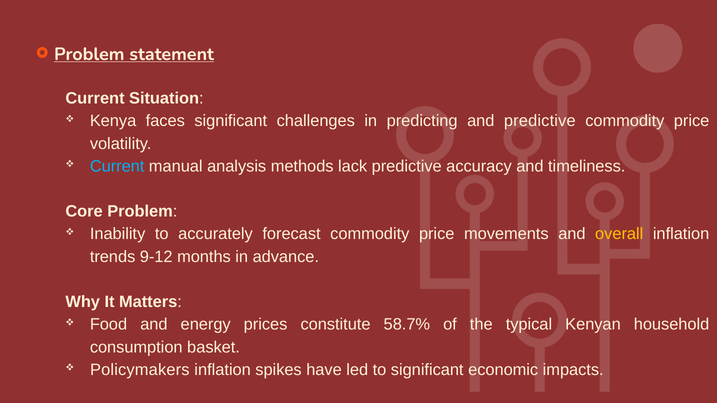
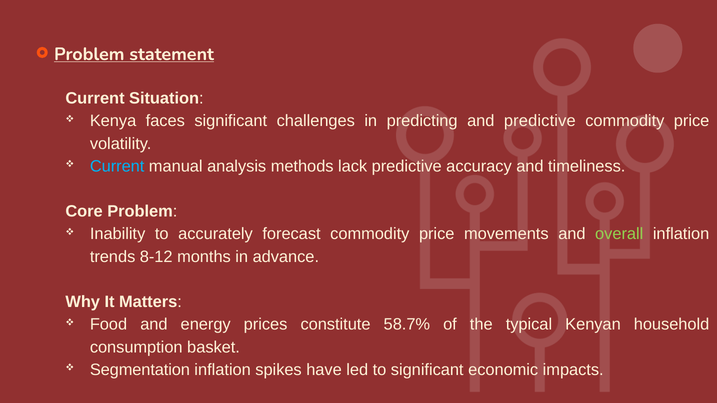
overall colour: yellow -> light green
9-12: 9-12 -> 8-12
Policymakers: Policymakers -> Segmentation
